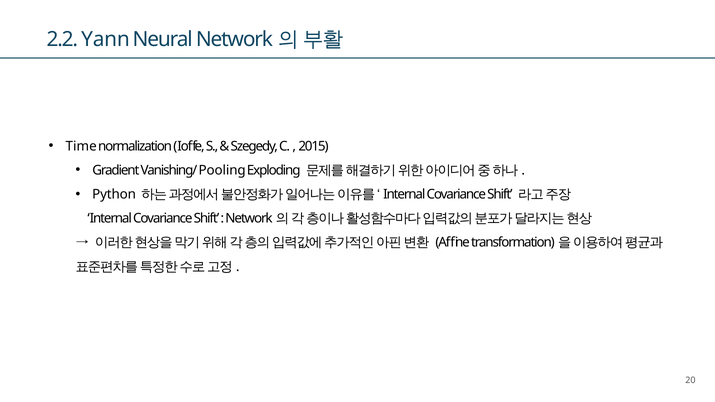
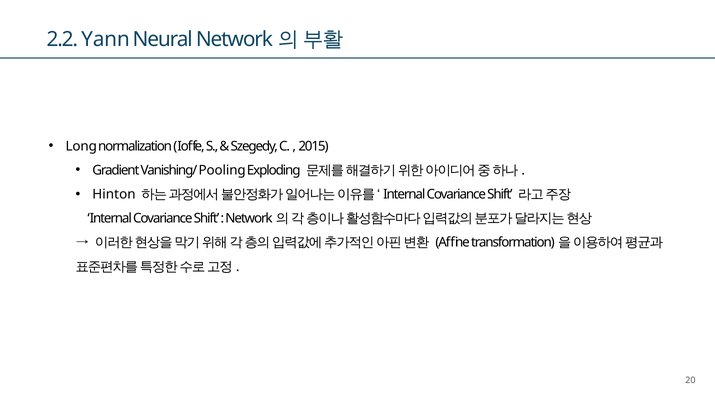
Time: Time -> Long
Python: Python -> Hinton
